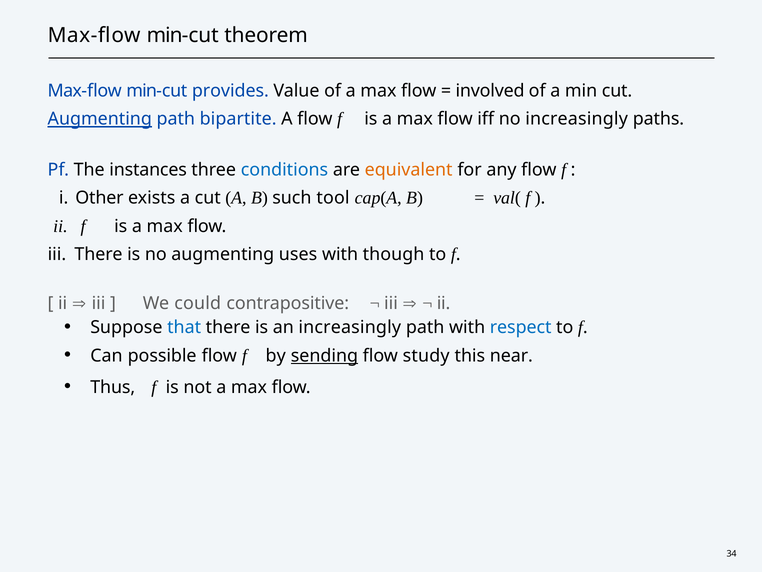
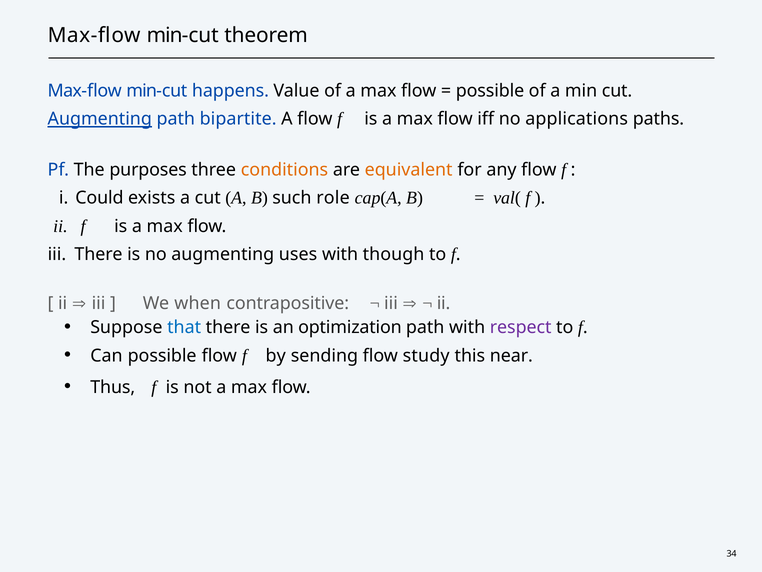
provides: provides -> happens
involved at (490, 91): involved -> possible
no increasingly: increasingly -> applications
instances: instances -> purposes
conditions colour: blue -> orange
Other: Other -> Could
tool: tool -> role
could: could -> when
an increasingly: increasingly -> optimization
respect colour: blue -> purple
sending underline: present -> none
